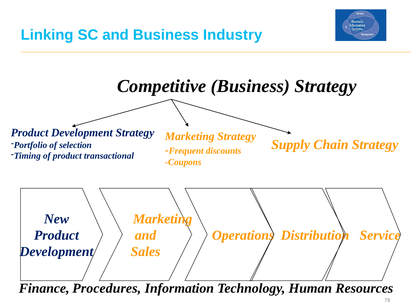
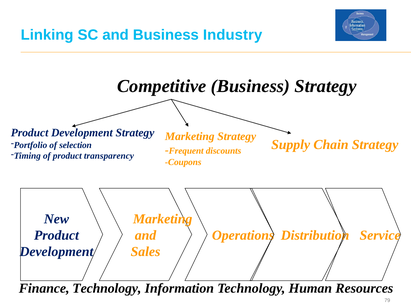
transactional: transactional -> transparency
Finance Procedures: Procedures -> Technology
